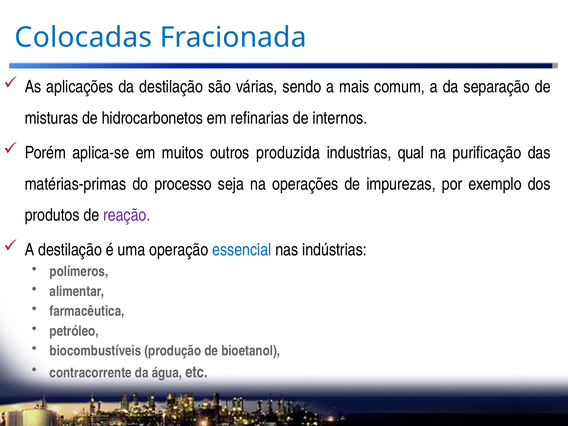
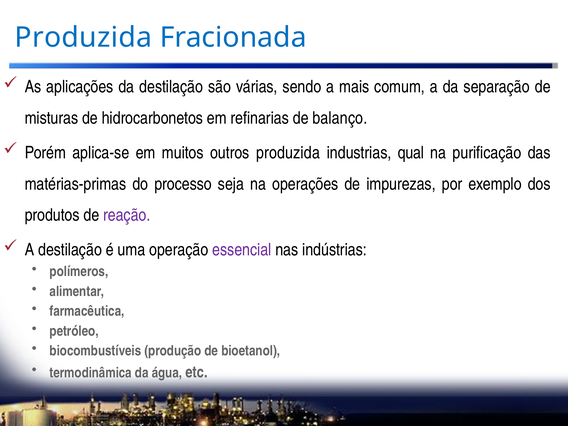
Colocadas at (83, 37): Colocadas -> Produzida
internos: internos -> balanço
essencial colour: blue -> purple
contracorrente: contracorrente -> termodinâmica
